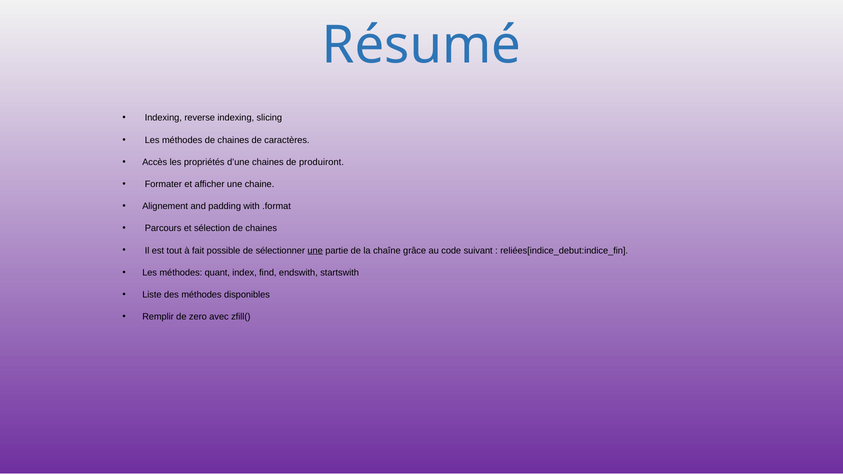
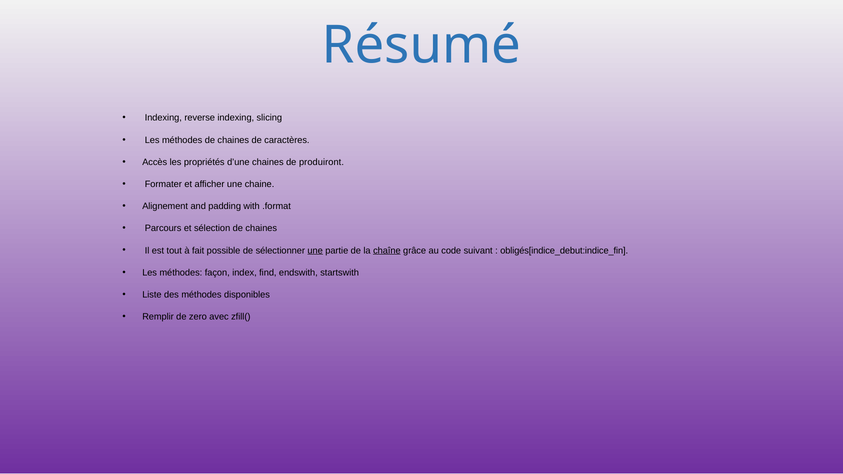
chaîne underline: none -> present
reliées[indice_debut:indice_fin: reliées[indice_debut:indice_fin -> obligés[indice_debut:indice_fin
quant: quant -> façon
